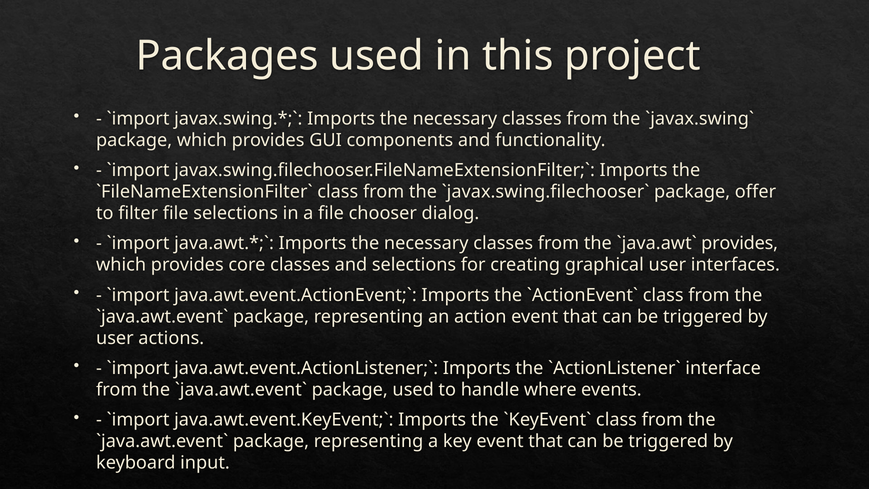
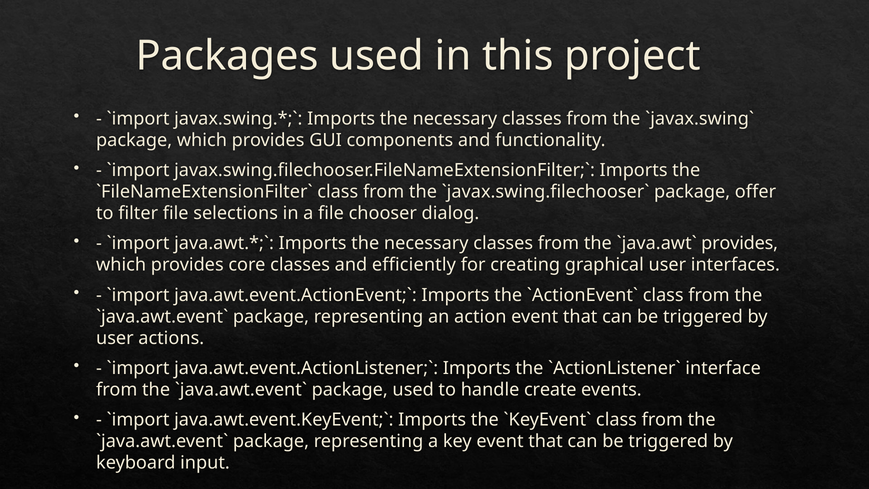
and selections: selections -> efficiently
where: where -> create
